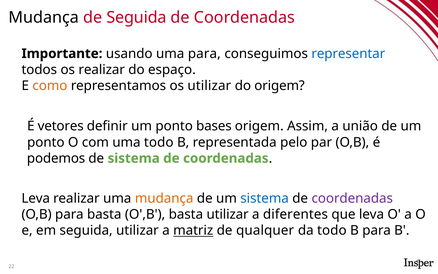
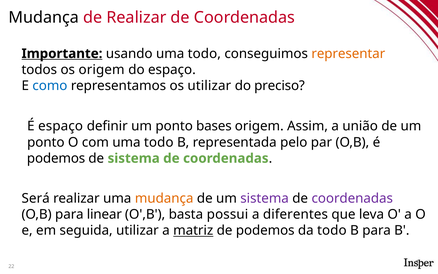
de Seguida: Seguida -> Realizar
Importante underline: none -> present
usando uma para: para -> todo
representar colour: blue -> orange
os realizar: realizar -> origem
como colour: orange -> blue
do origem: origem -> preciso
É vetores: vetores -> espaço
Leva at (36, 198): Leva -> Será
sistema at (265, 198) colour: blue -> purple
para basta: basta -> linear
basta utilizar: utilizar -> possui
de qualquer: qualquer -> podemos
